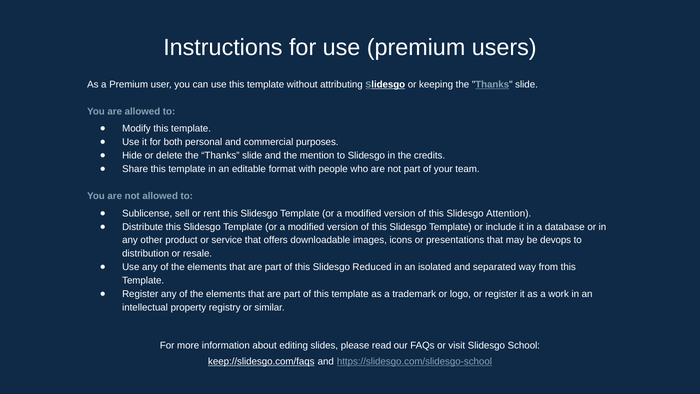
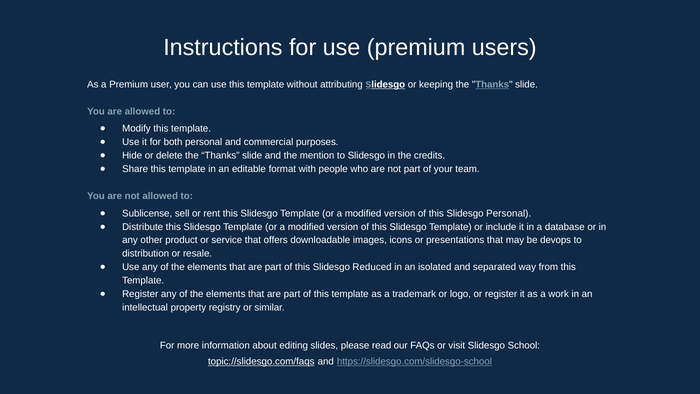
Slidesgo Attention: Attention -> Personal
keep://slidesgo.com/faqs: keep://slidesgo.com/faqs -> topic://slidesgo.com/faqs
